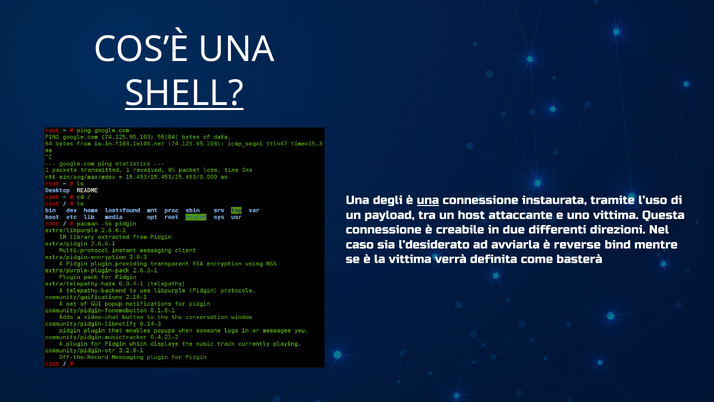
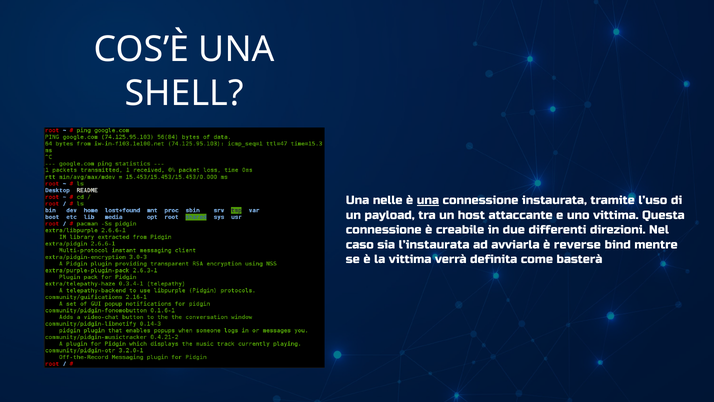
SHELL underline: present -> none
degli: degli -> nelle
l’desiderato: l’desiderato -> l’instaurata
